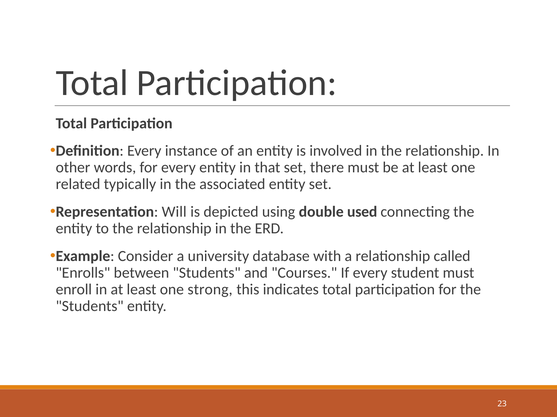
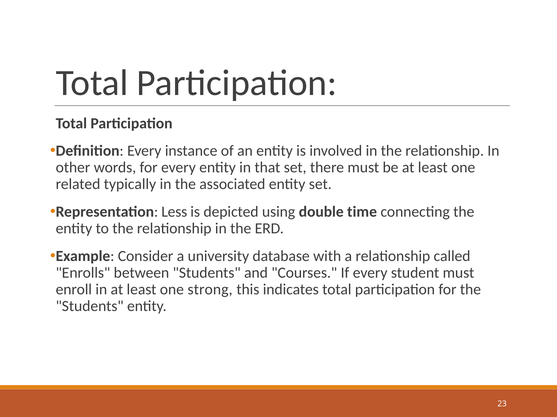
Will: Will -> Less
used: used -> time
